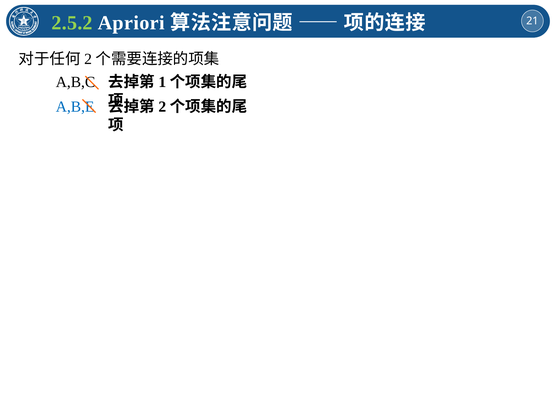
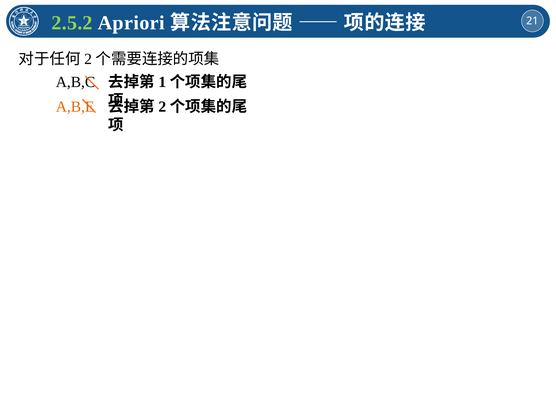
A,B,E colour: blue -> orange
